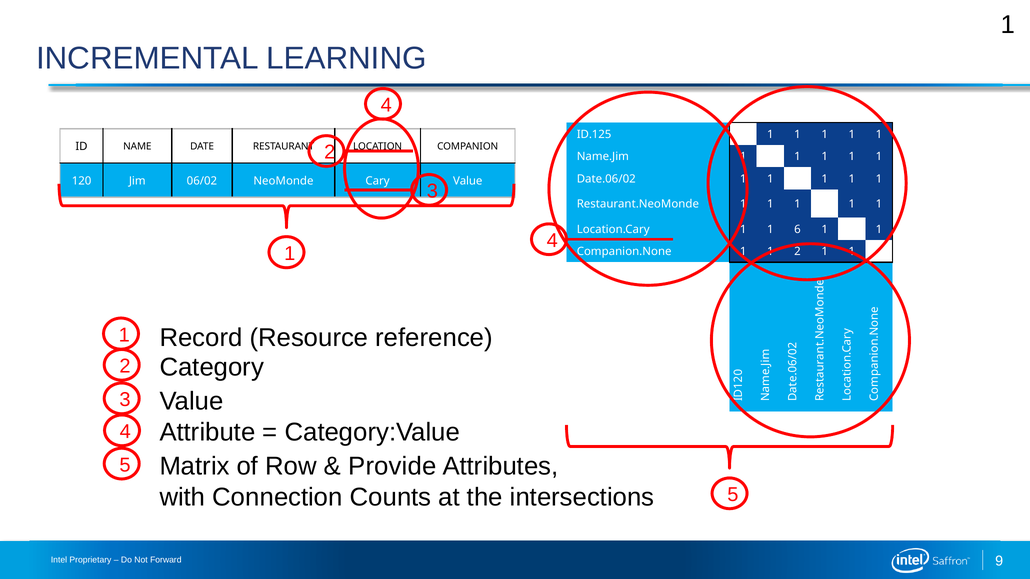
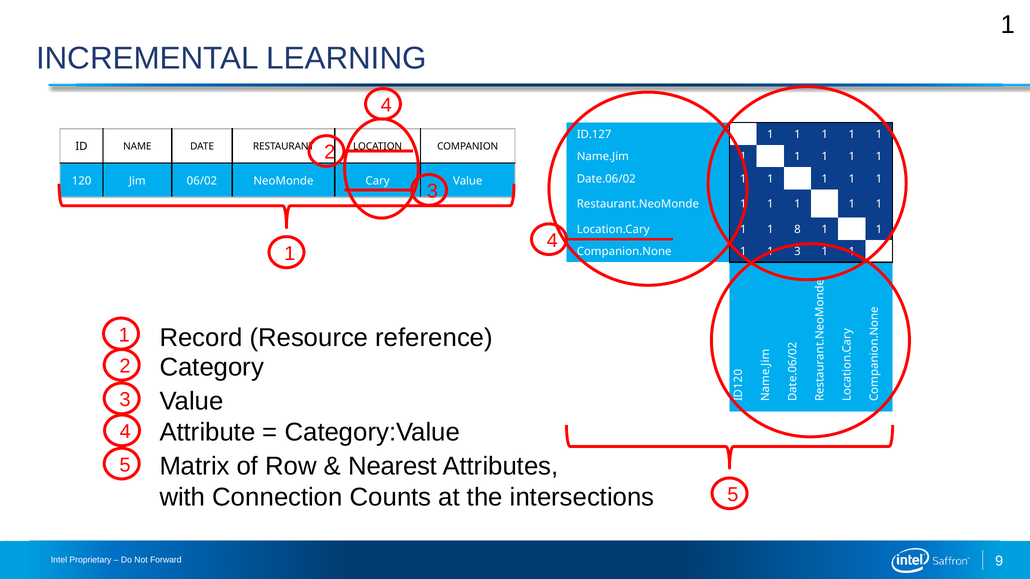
ID.125: ID.125 -> ID.127
1 6: 6 -> 8
1 1 2: 2 -> 3
Provide: Provide -> Nearest
